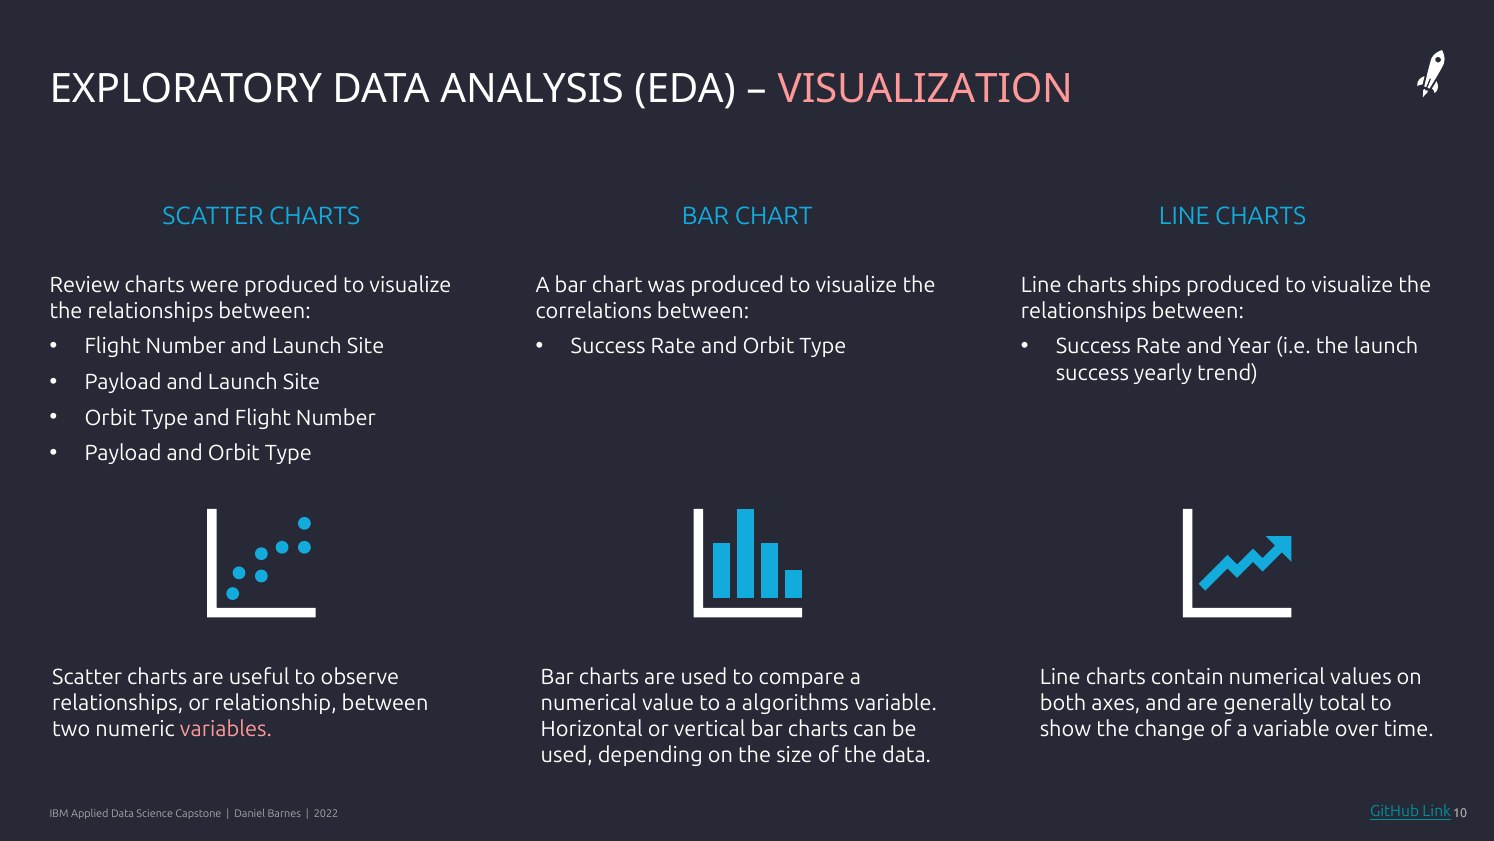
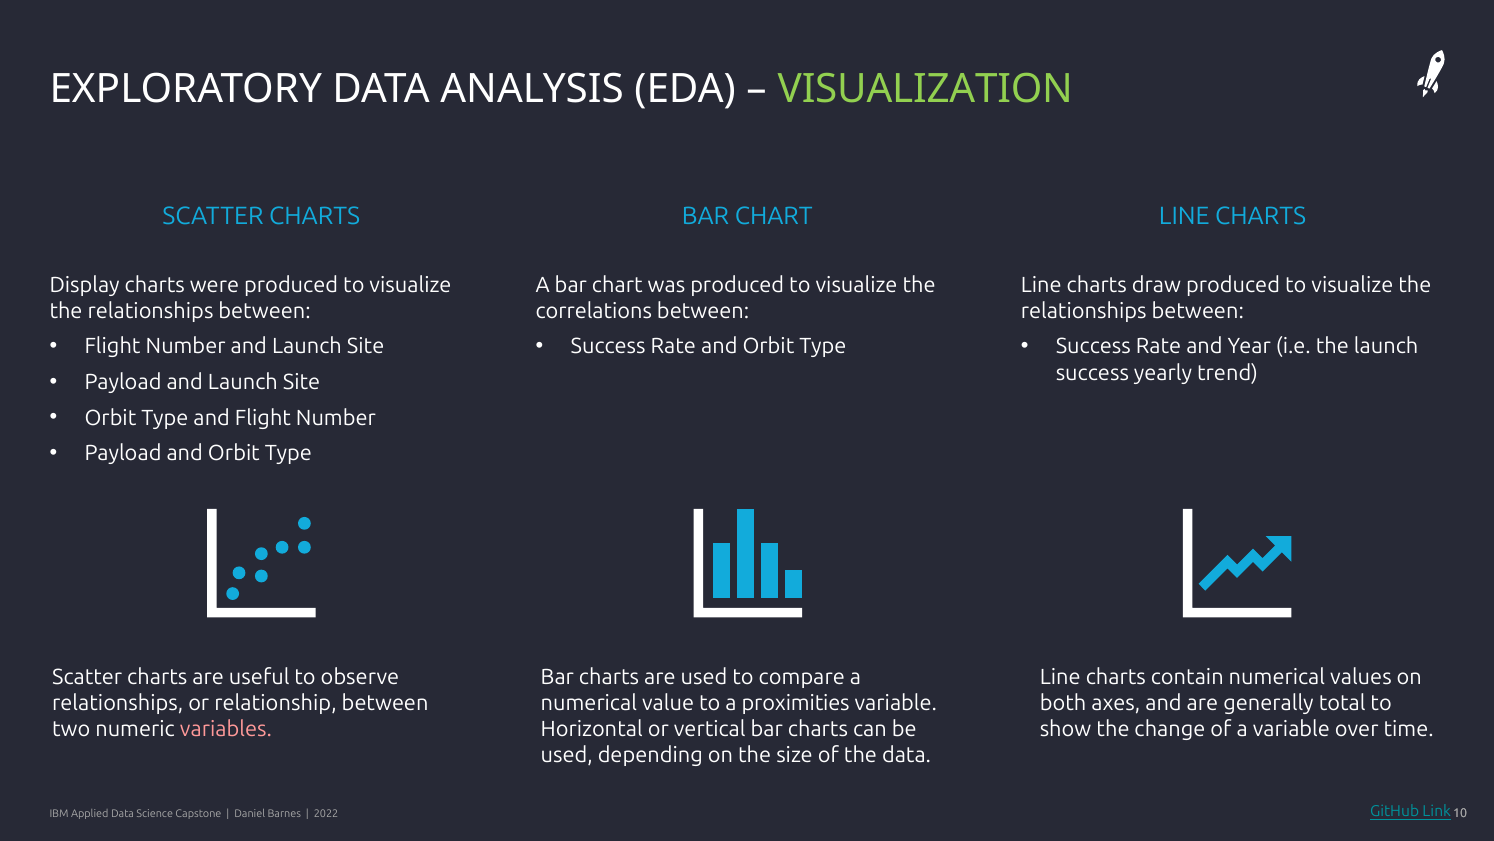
VISUALIZATION colour: pink -> light green
Review: Review -> Display
ships: ships -> draw
algorithms: algorithms -> proximities
